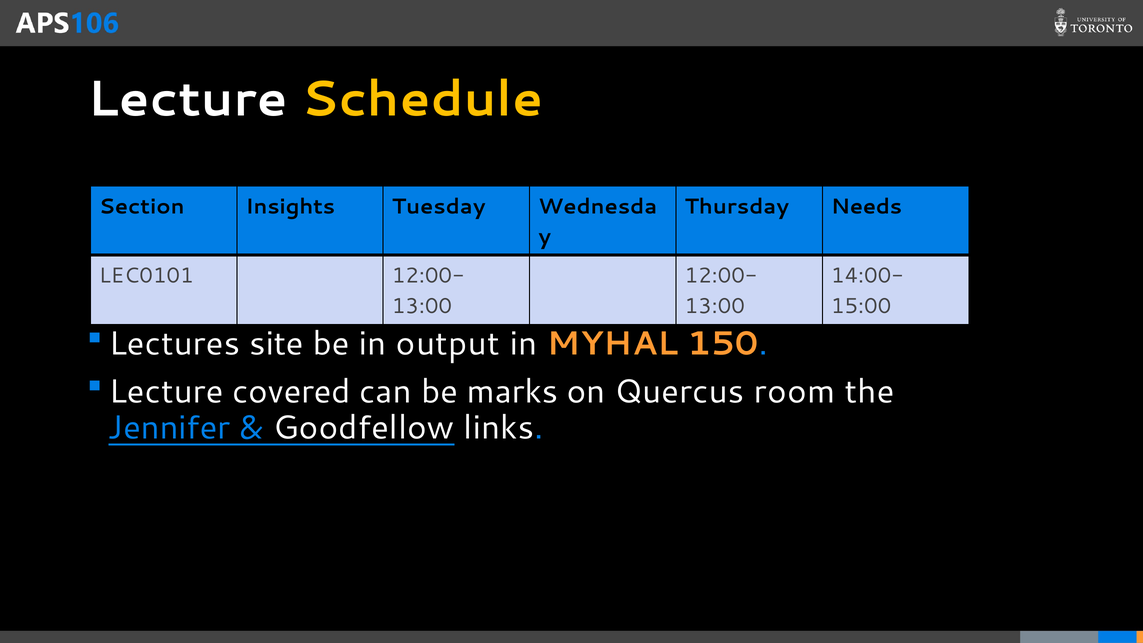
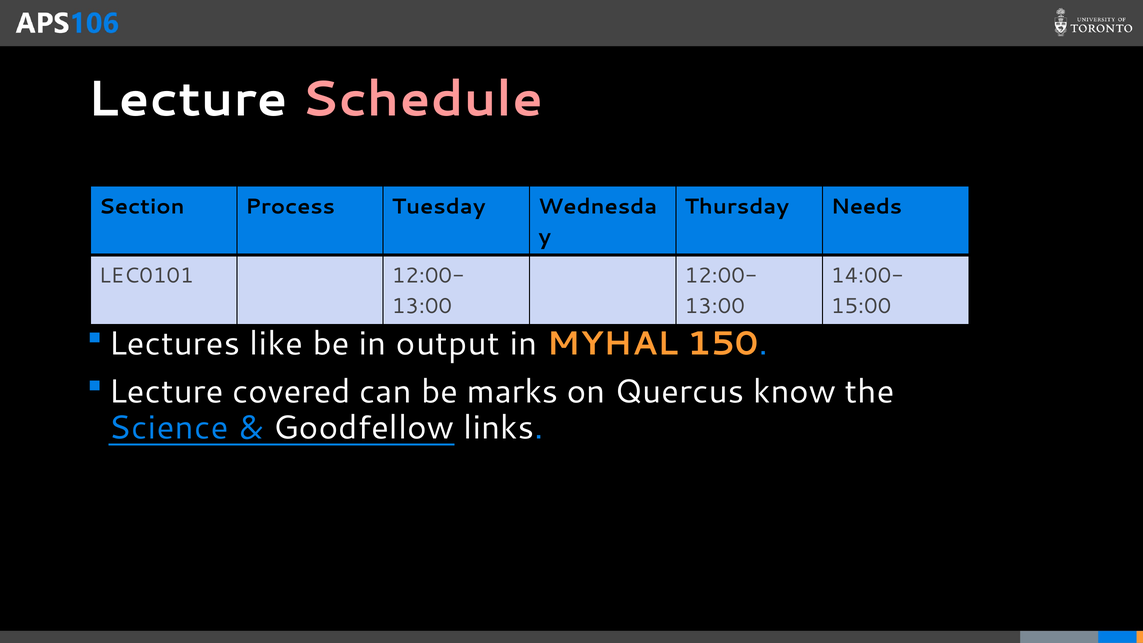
Schedule colour: yellow -> pink
Insights: Insights -> Process
site: site -> like
room: room -> know
Jennifer: Jennifer -> Science
